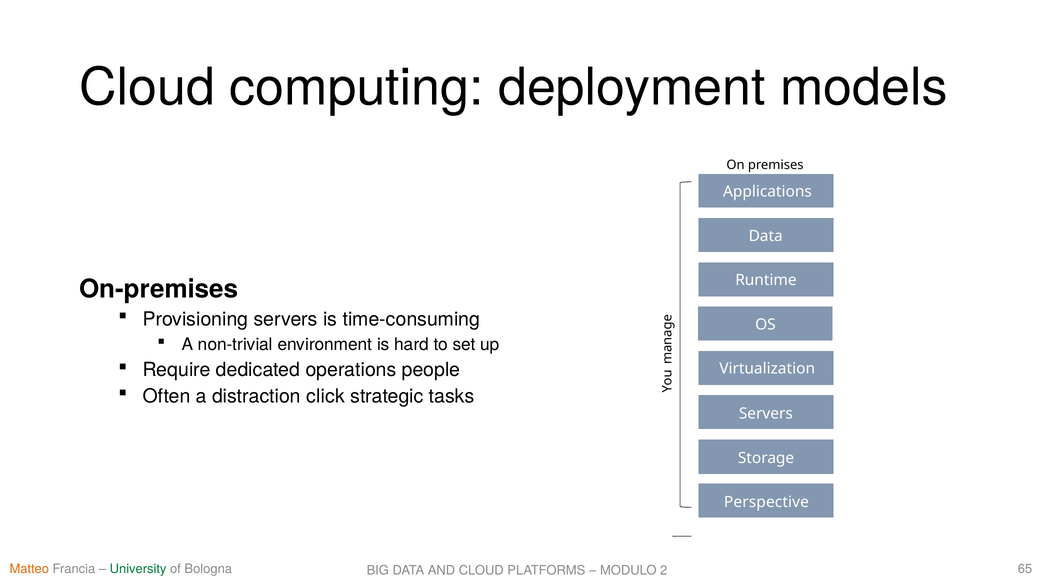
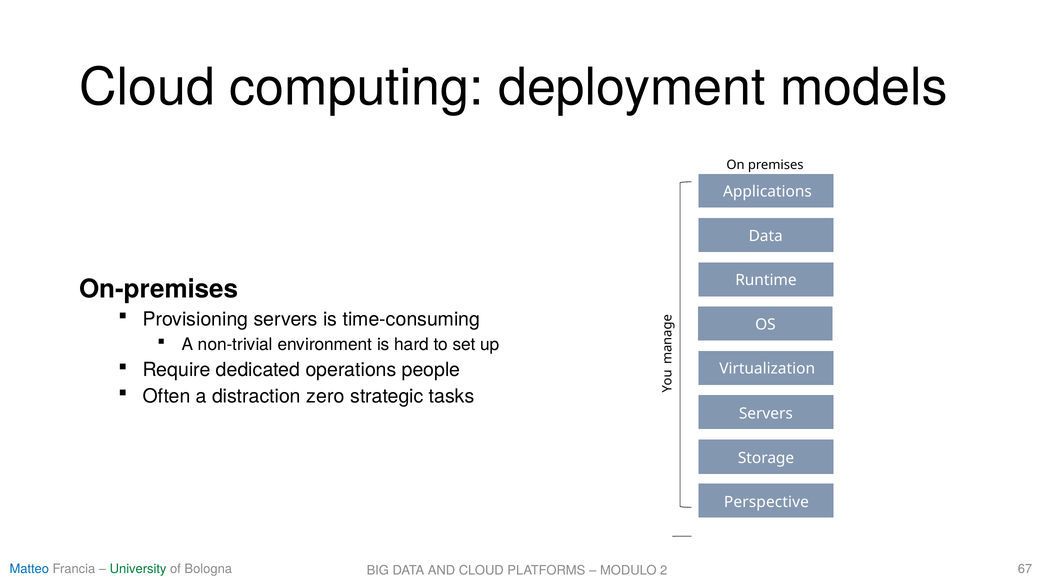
click: click -> zero
Matteo colour: orange -> blue
65: 65 -> 67
